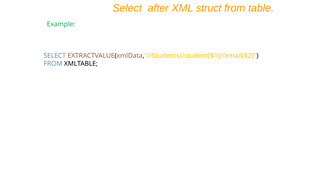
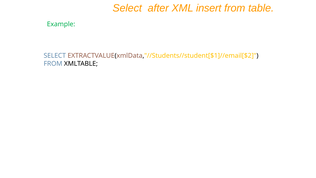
struct: struct -> insert
